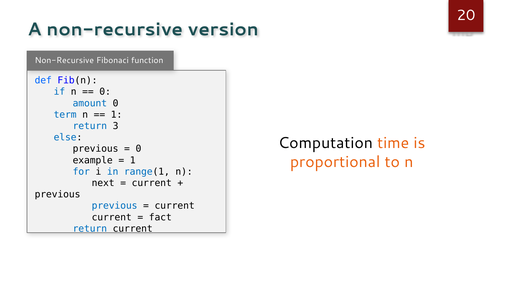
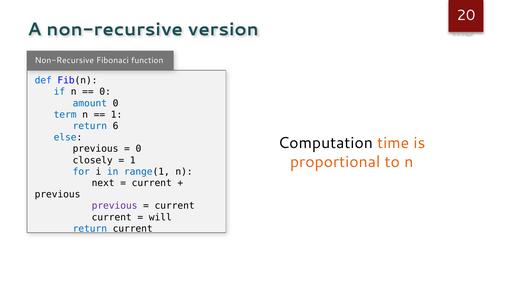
3: 3 -> 6
example: example -> closely
previous at (115, 206) colour: blue -> purple
fact: fact -> will
